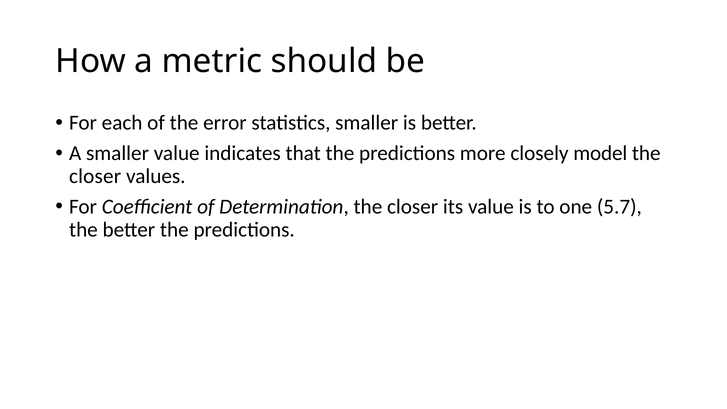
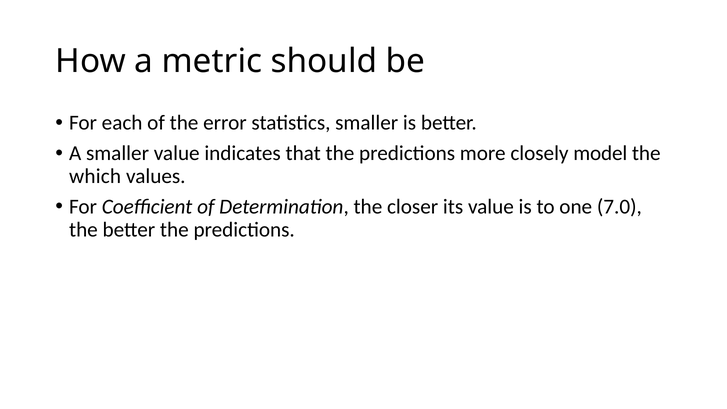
closer at (95, 176): closer -> which
5.7: 5.7 -> 7.0
